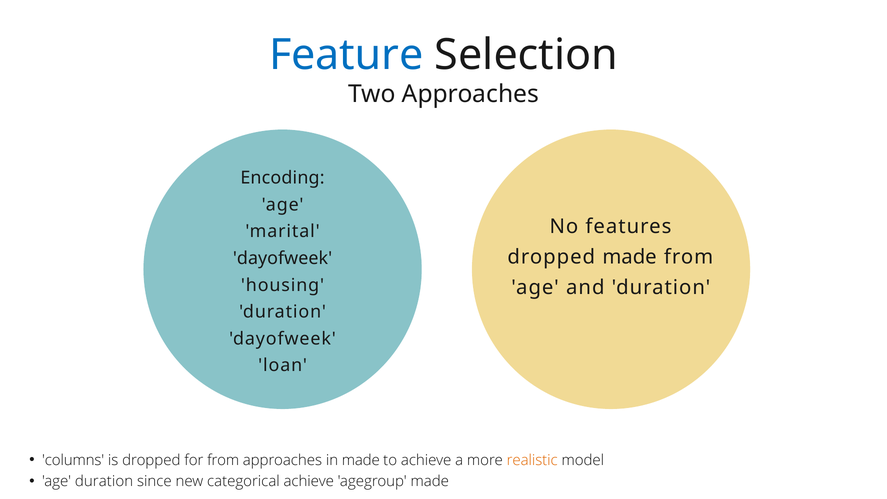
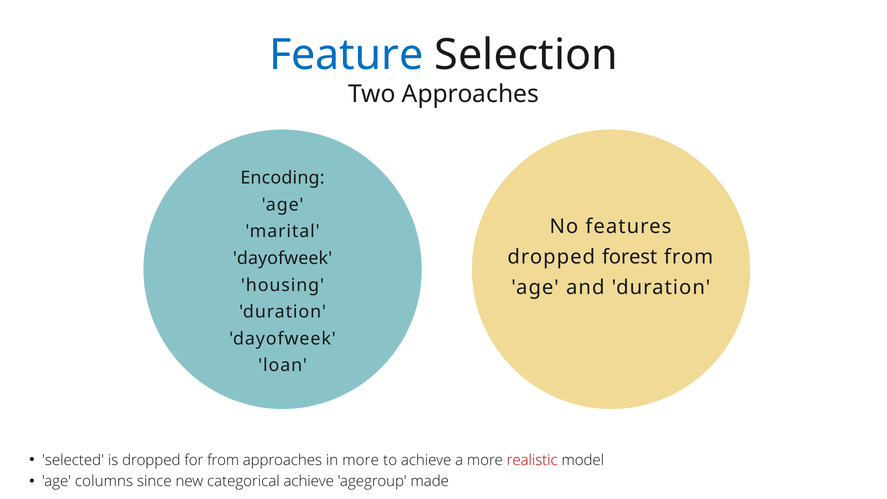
dropped made: made -> forest
columns: columns -> selected
in made: made -> more
realistic colour: orange -> red
age duration: duration -> columns
